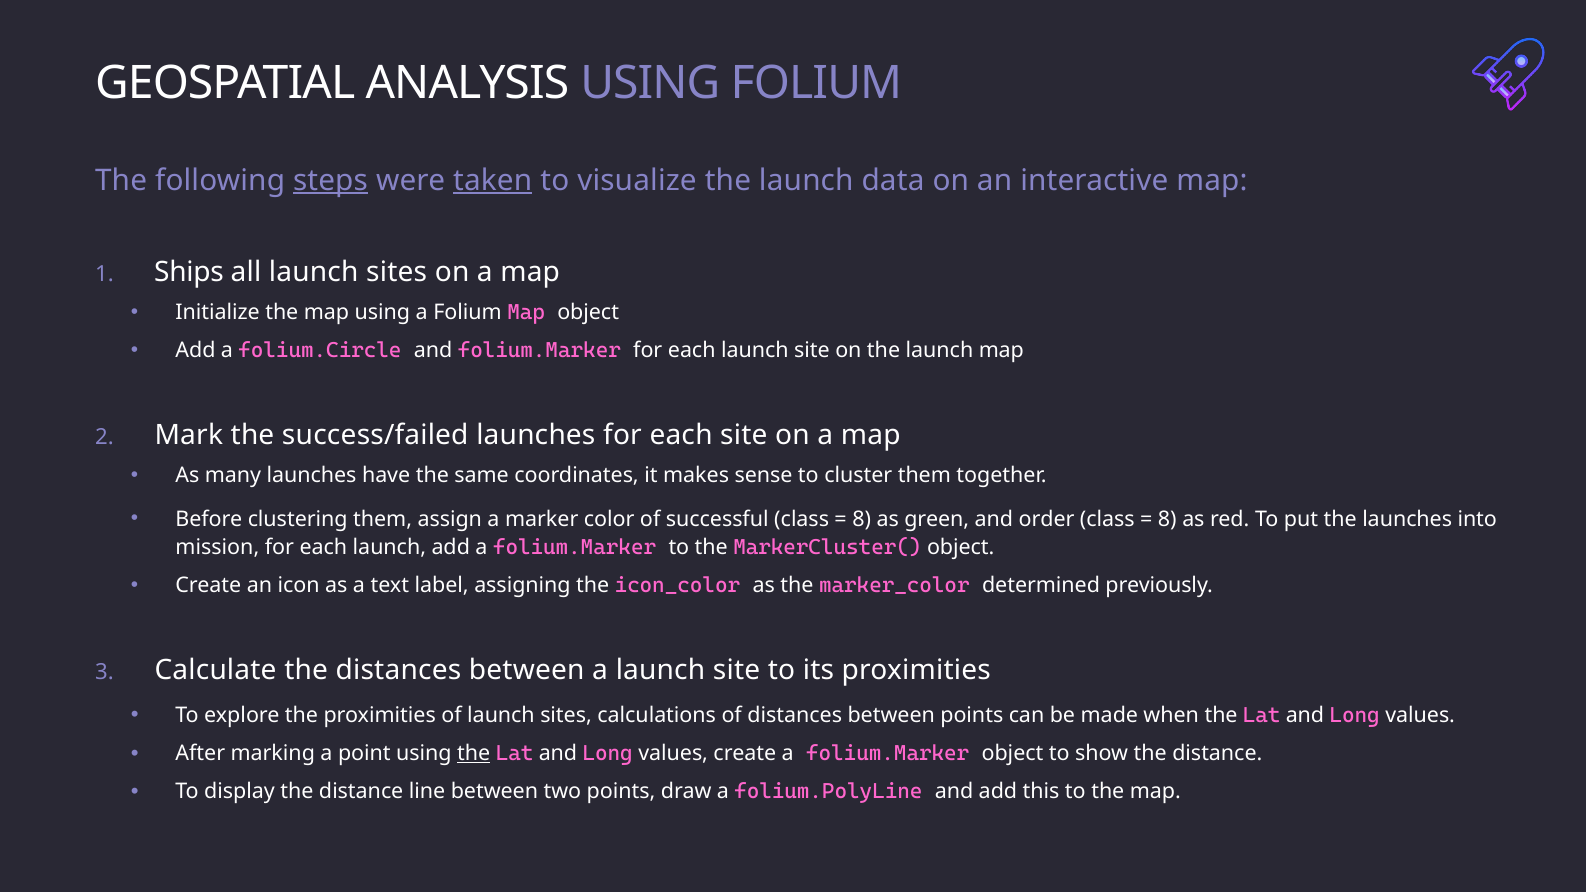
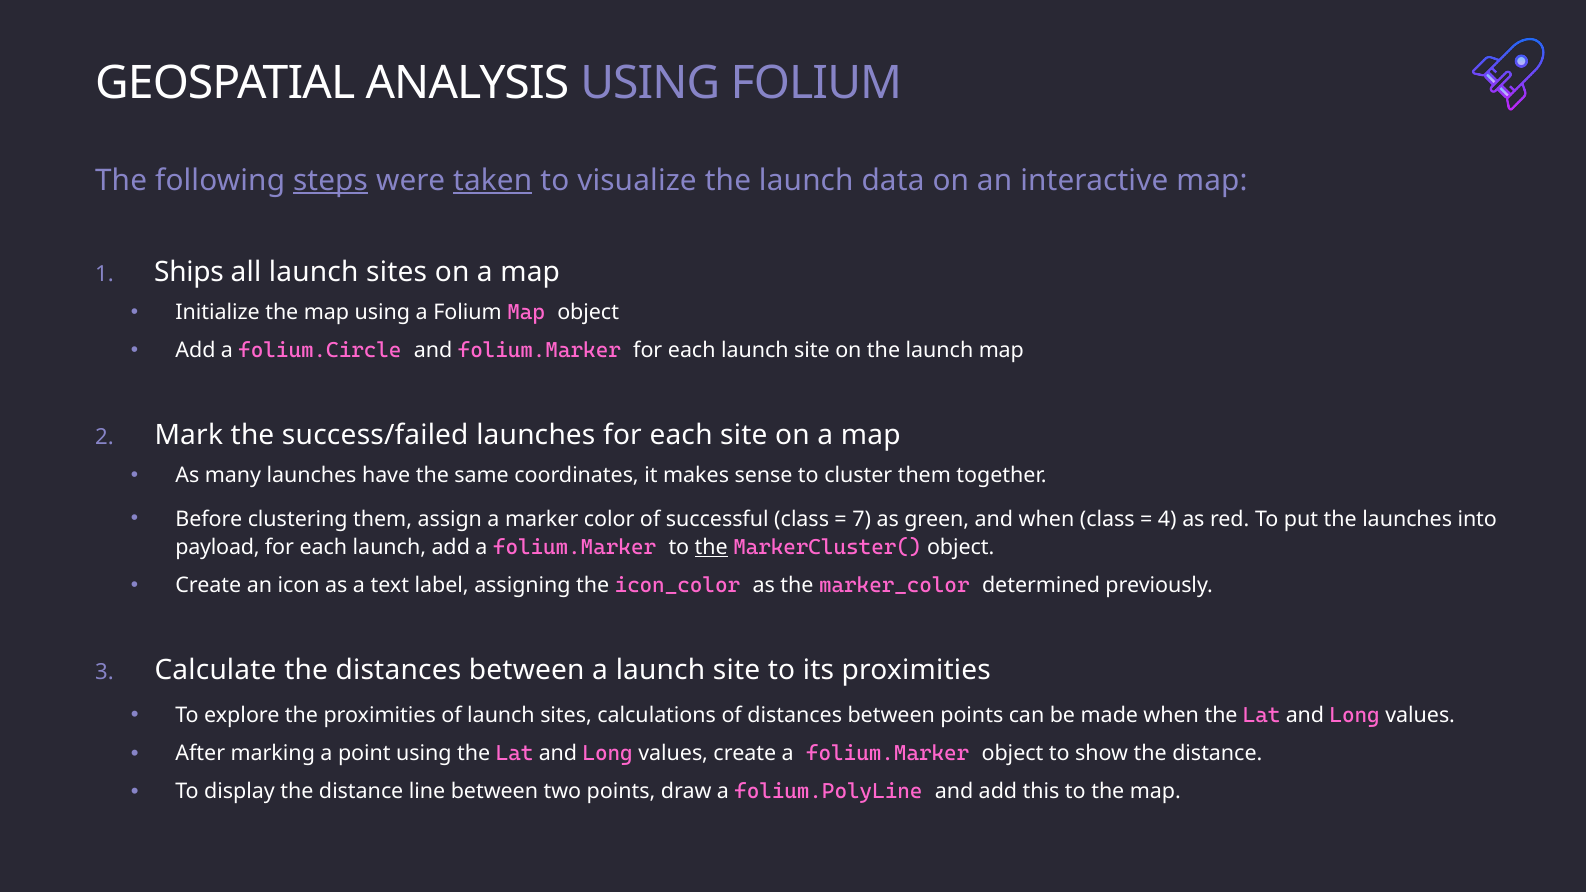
8 at (862, 519): 8 -> 7
and order: order -> when
8 at (1167, 519): 8 -> 4
mission: mission -> payload
the at (711, 548) underline: none -> present
the at (474, 754) underline: present -> none
